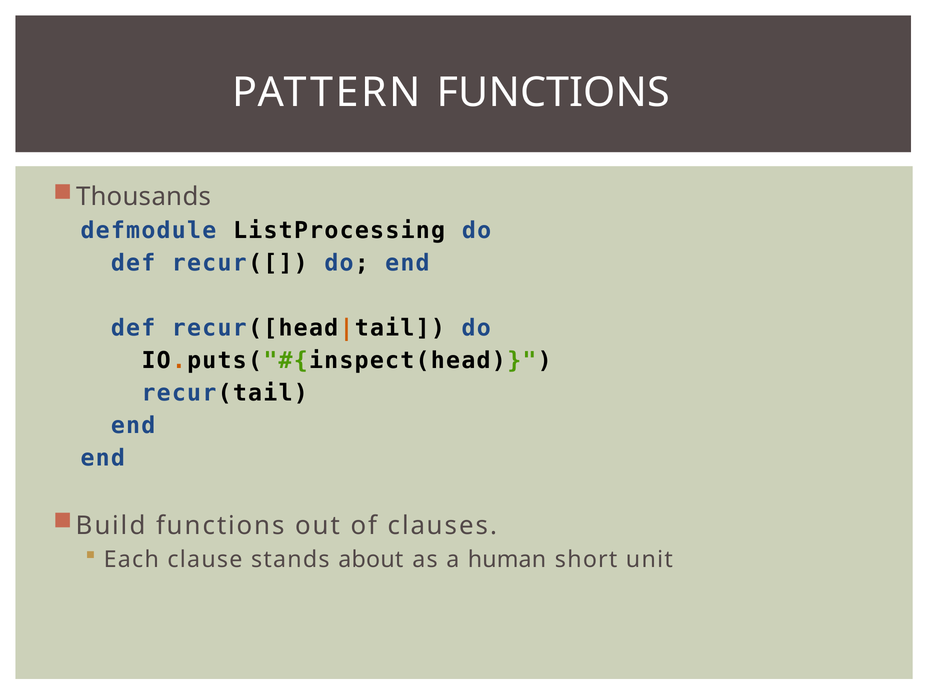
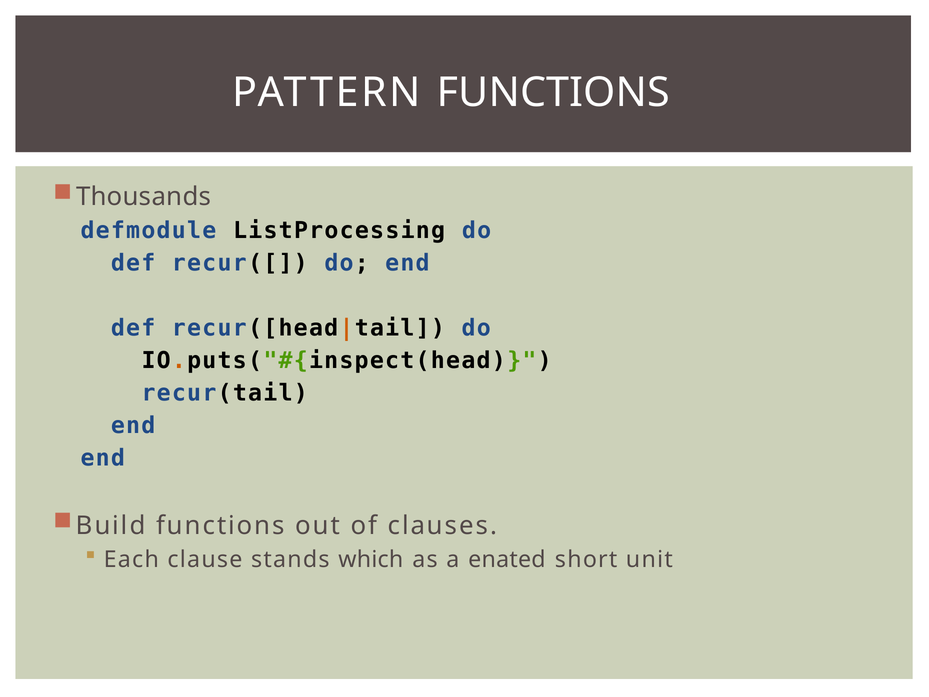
about: about -> which
human: human -> enated
